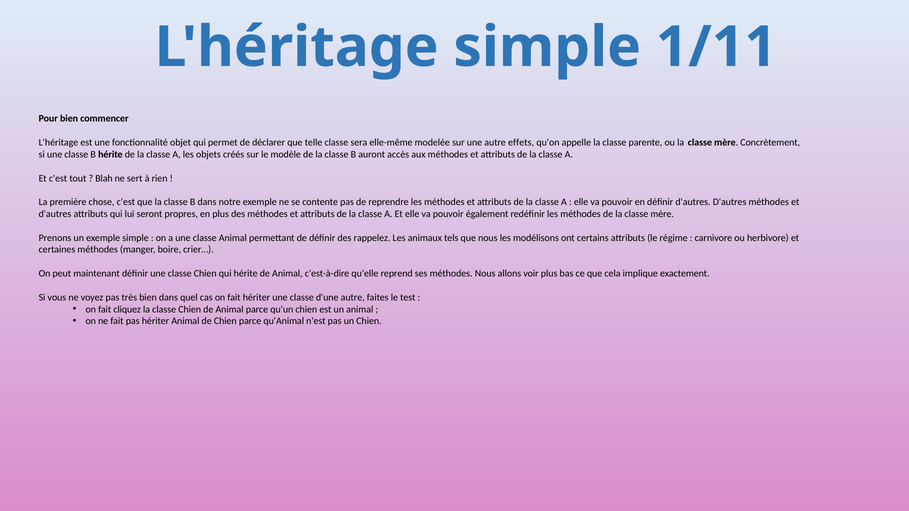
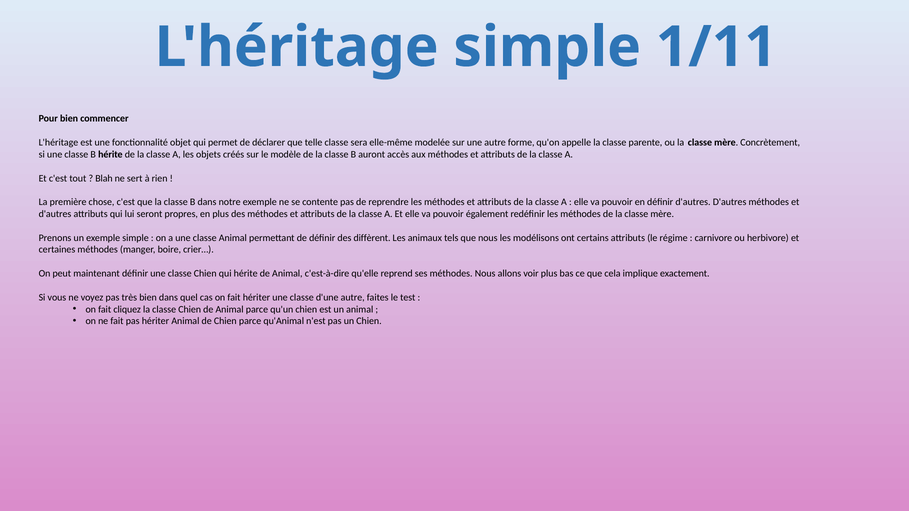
effets: effets -> forme
rappelez: rappelez -> diffèrent
